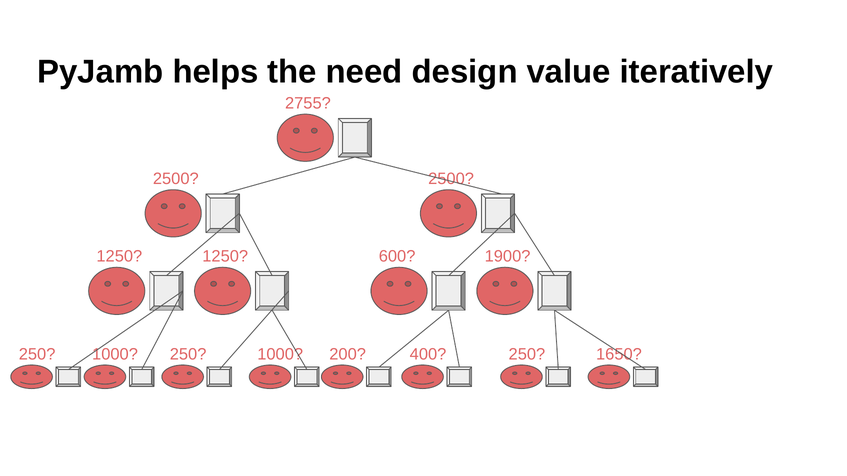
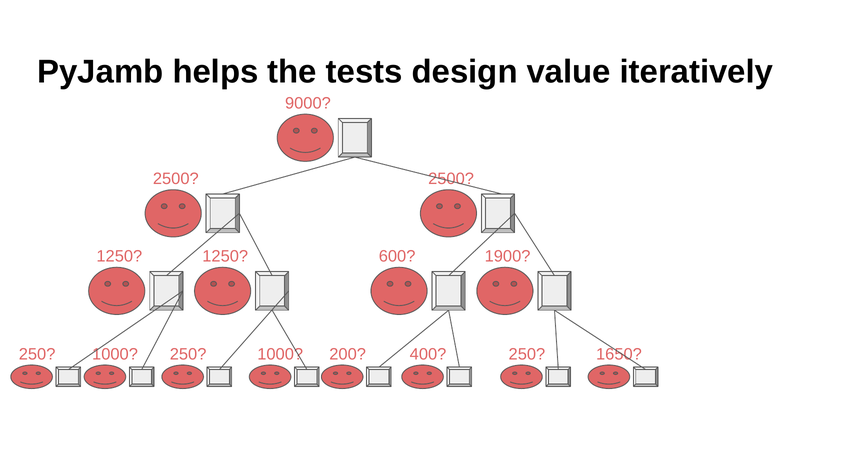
need: need -> tests
2755: 2755 -> 9000
